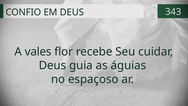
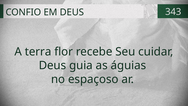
vales: vales -> terra
